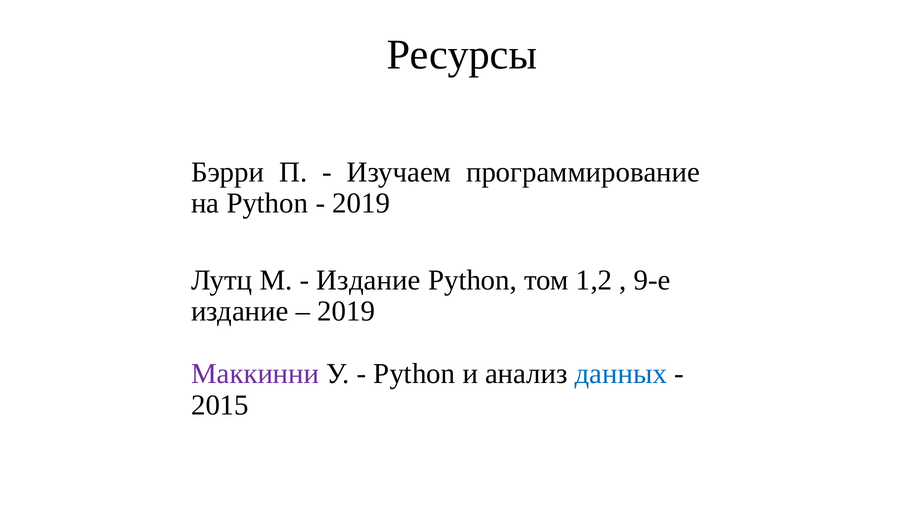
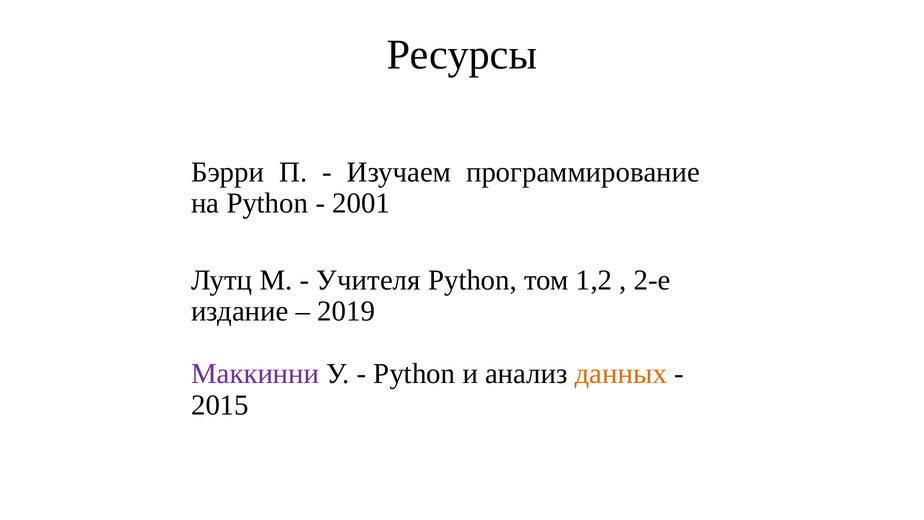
2019 at (361, 203): 2019 -> 2001
Издание at (369, 280): Издание -> Учителя
9-е: 9-е -> 2-е
данных colour: blue -> orange
